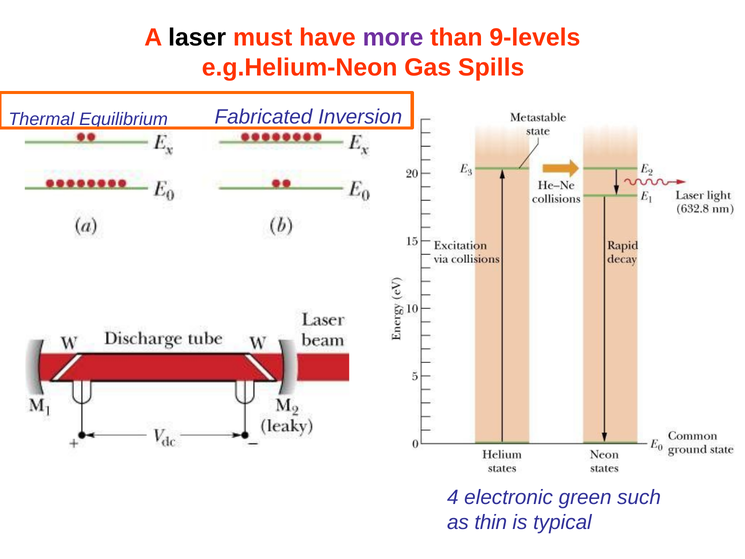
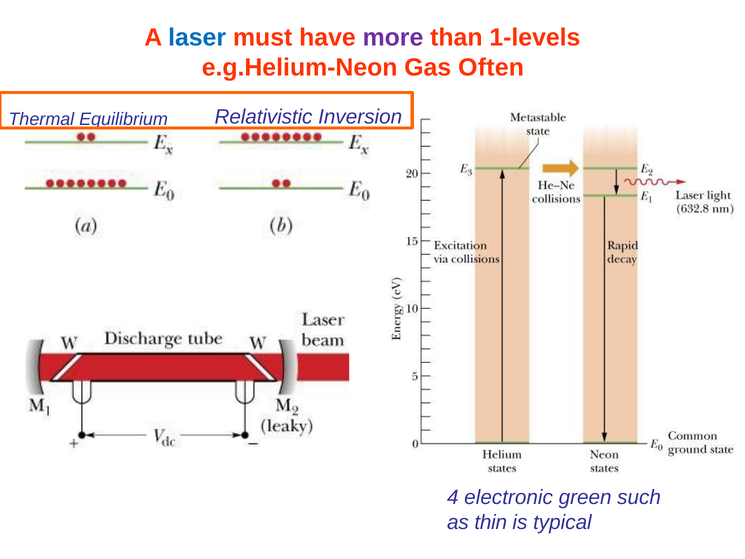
laser colour: black -> blue
9-levels: 9-levels -> 1-levels
Spills: Spills -> Often
Fabricated: Fabricated -> Relativistic
